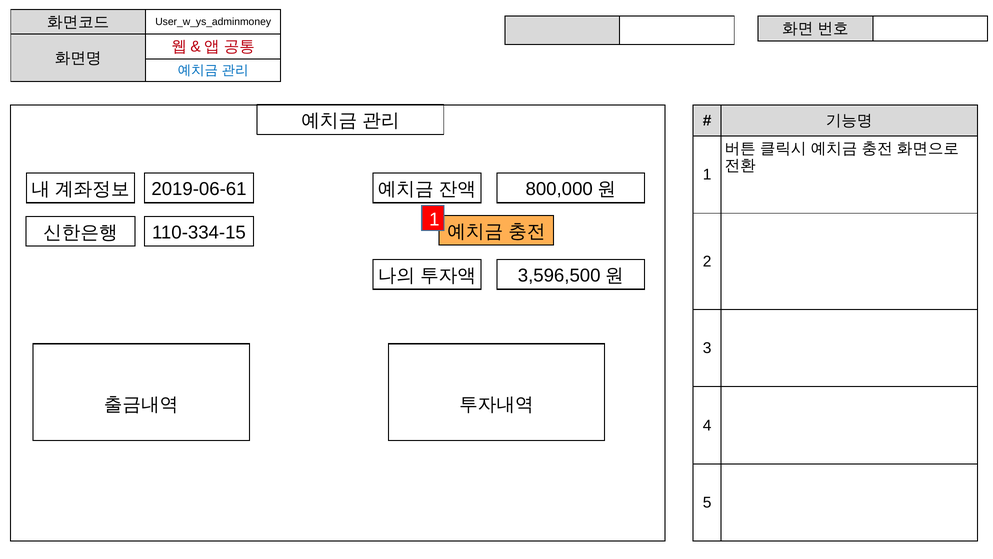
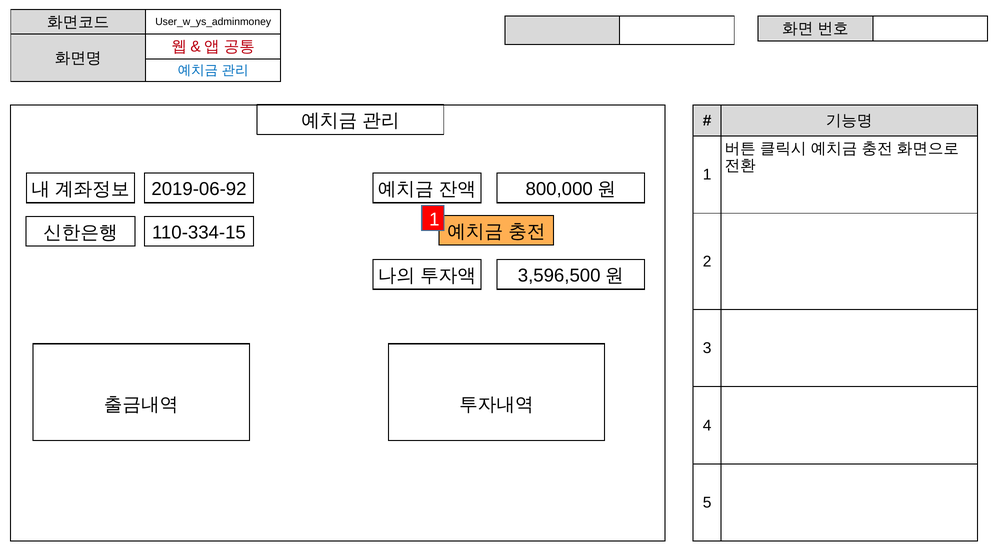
2019-06-61: 2019-06-61 -> 2019-06-92
